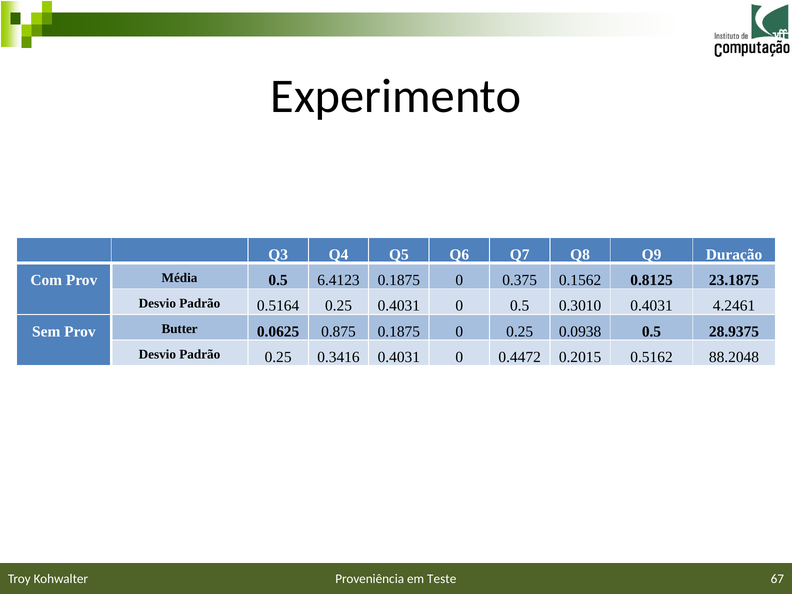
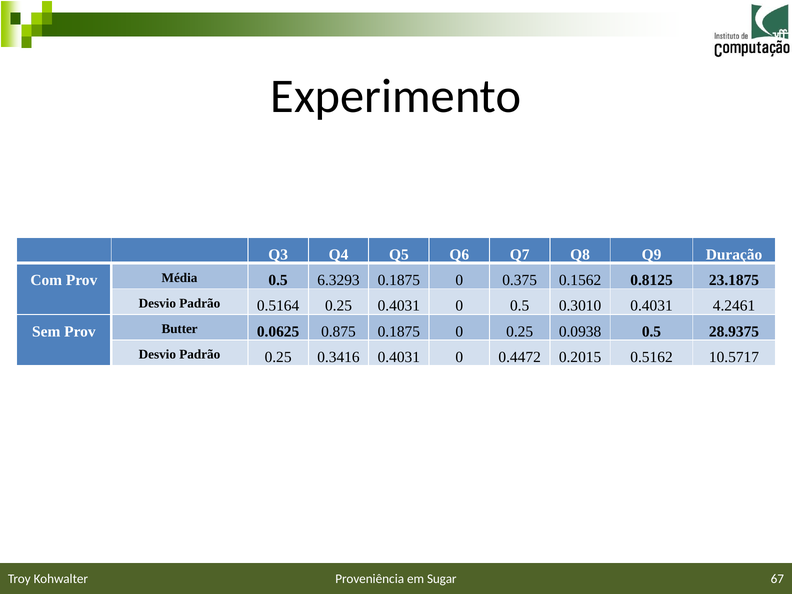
6.4123: 6.4123 -> 6.3293
88.2048: 88.2048 -> 10.5717
Teste: Teste -> Sugar
